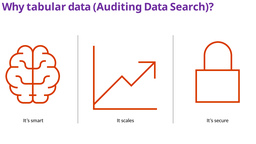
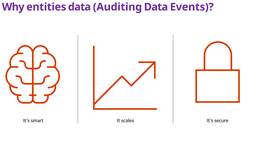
tabular: tabular -> entities
Search: Search -> Events
